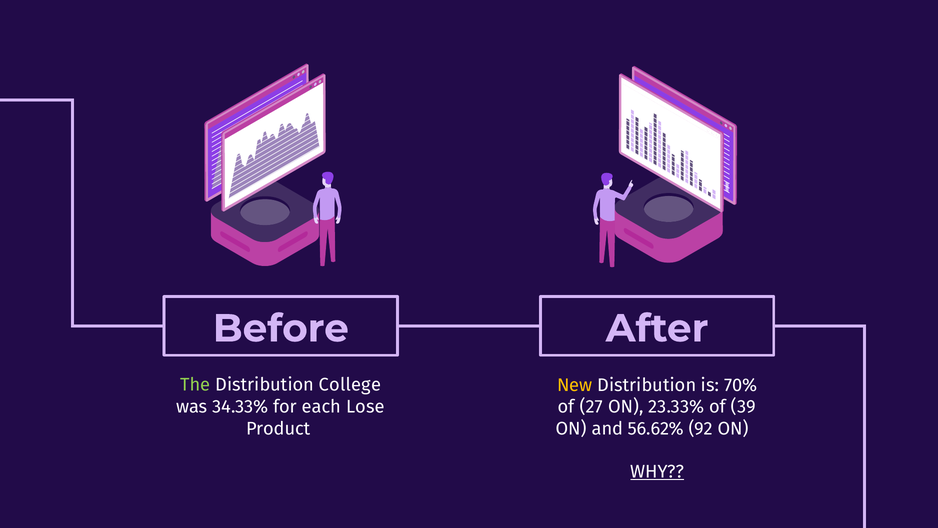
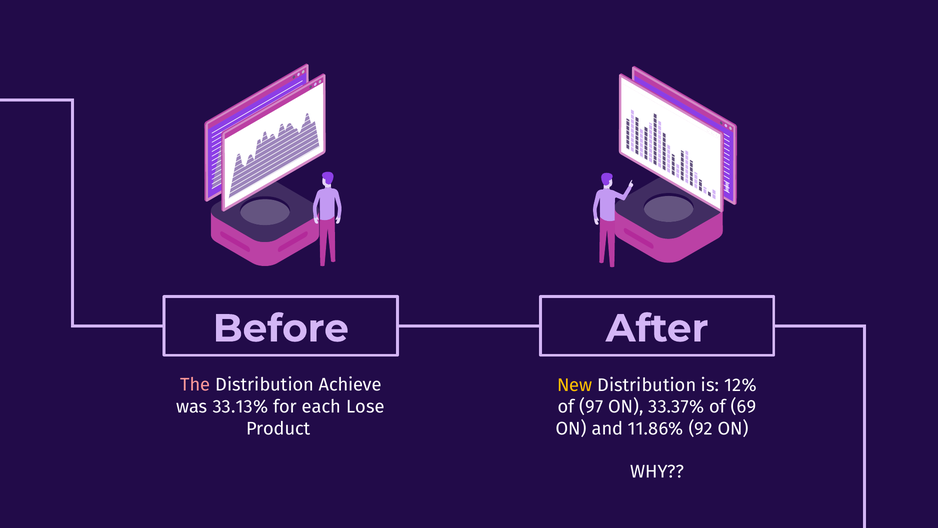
The colour: light green -> pink
College: College -> Achieve
70%: 70% -> 12%
34.33%: 34.33% -> 33.13%
27: 27 -> 97
23.33%: 23.33% -> 33.37%
39: 39 -> 69
56.62%: 56.62% -> 11.86%
WHY underline: present -> none
